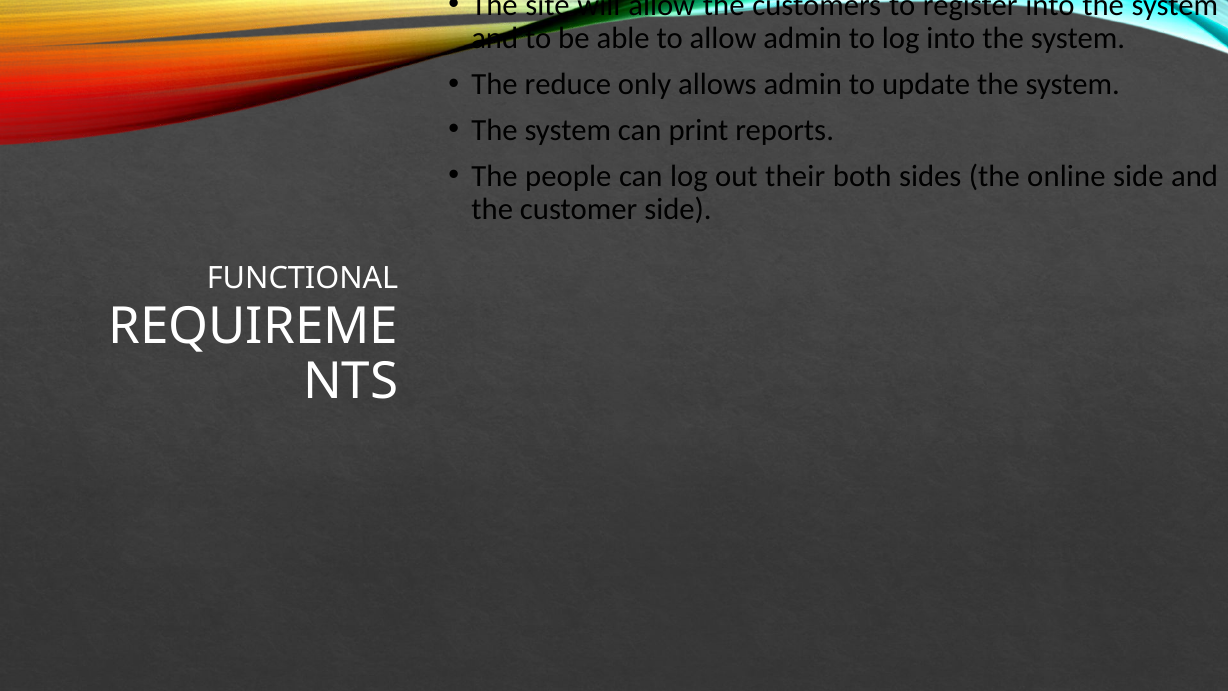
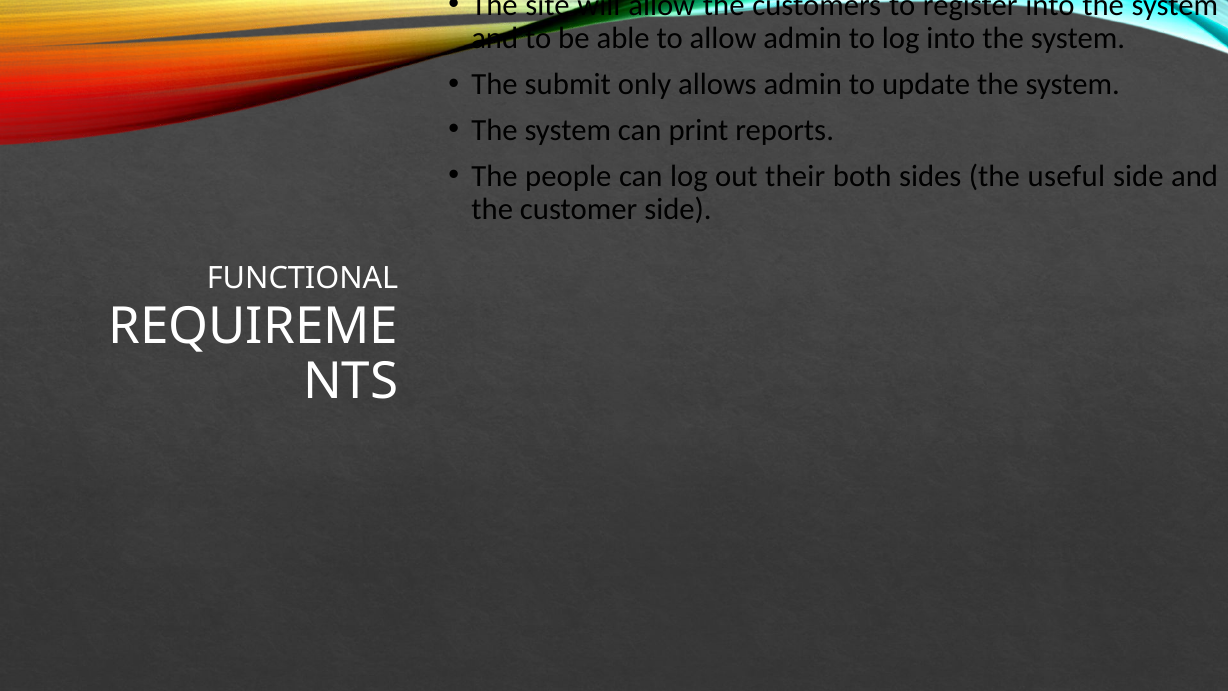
reduce: reduce -> submit
online: online -> useful
